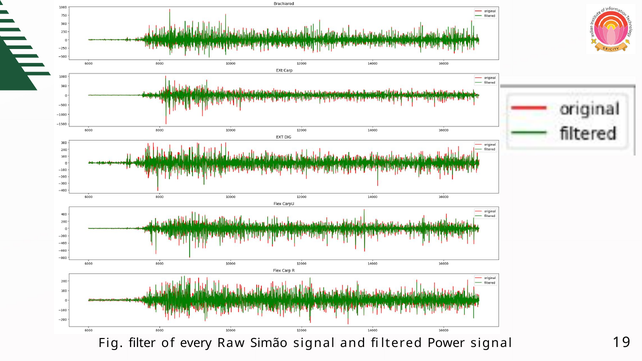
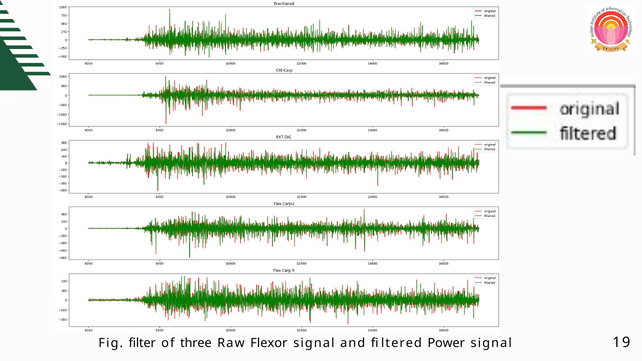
every: every -> three
Simão: Simão -> Flexor
